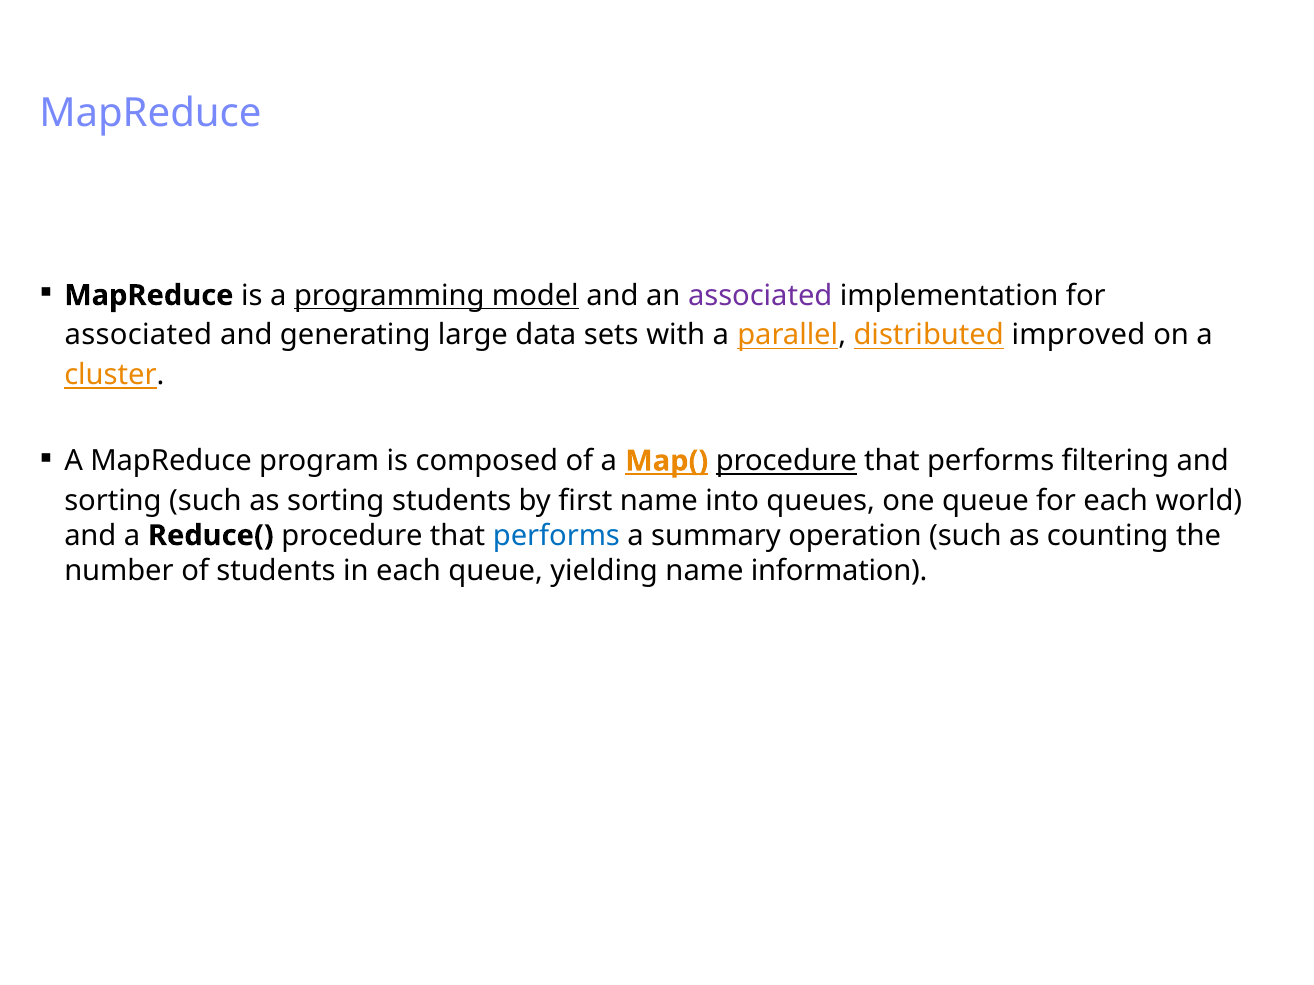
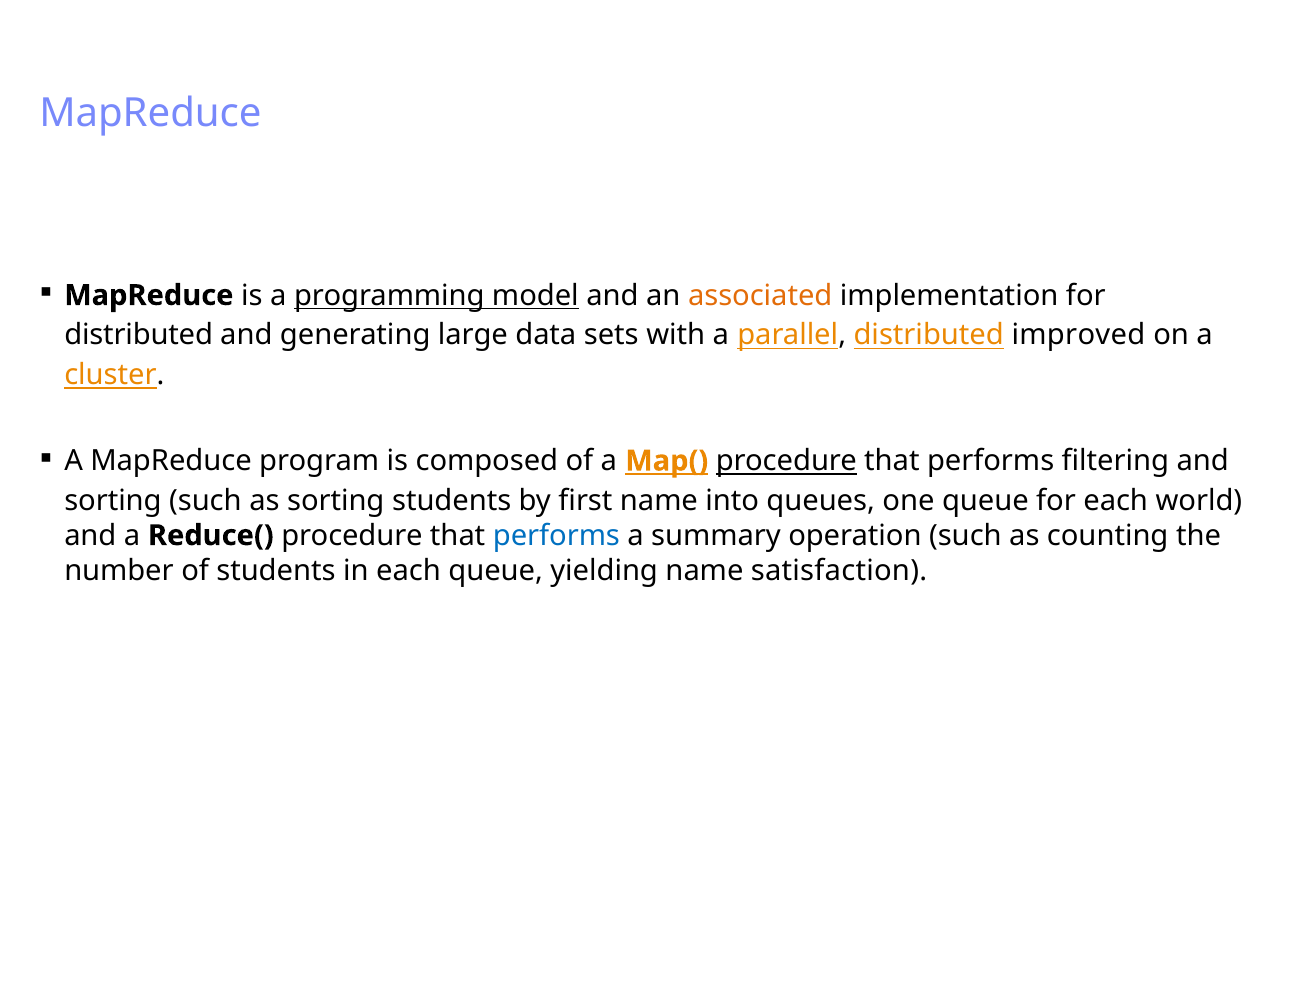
associated at (760, 296) colour: purple -> orange
associated at (138, 335): associated -> distributed
information: information -> satisfaction
